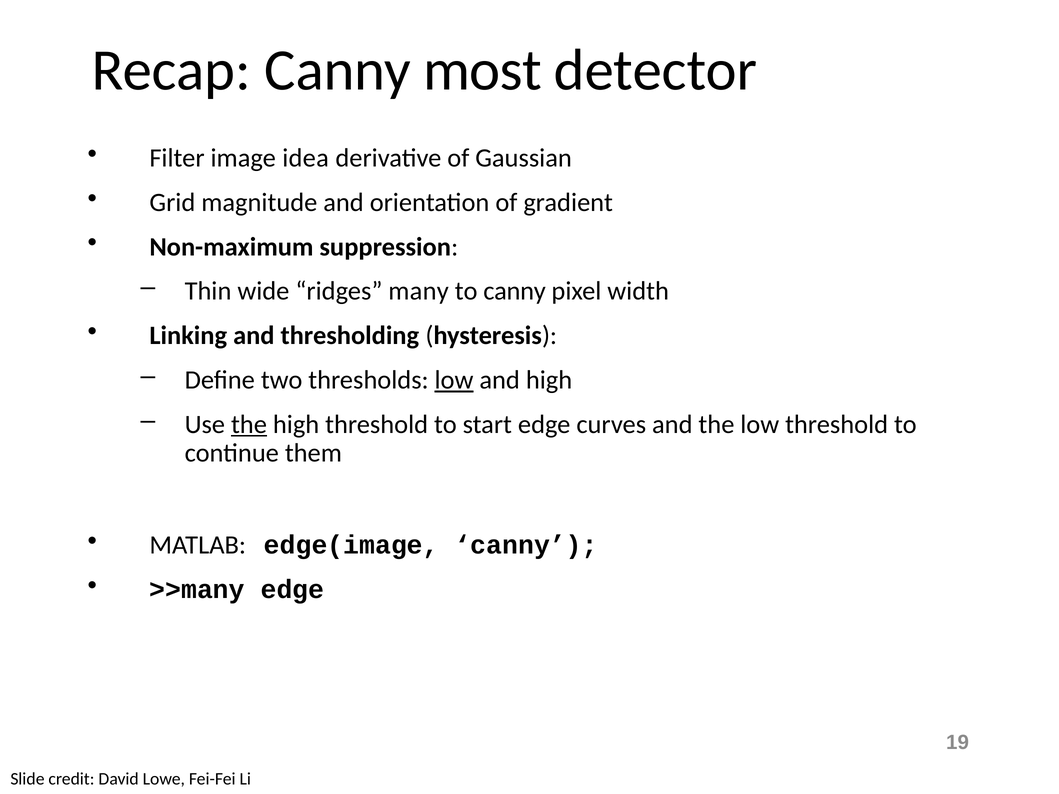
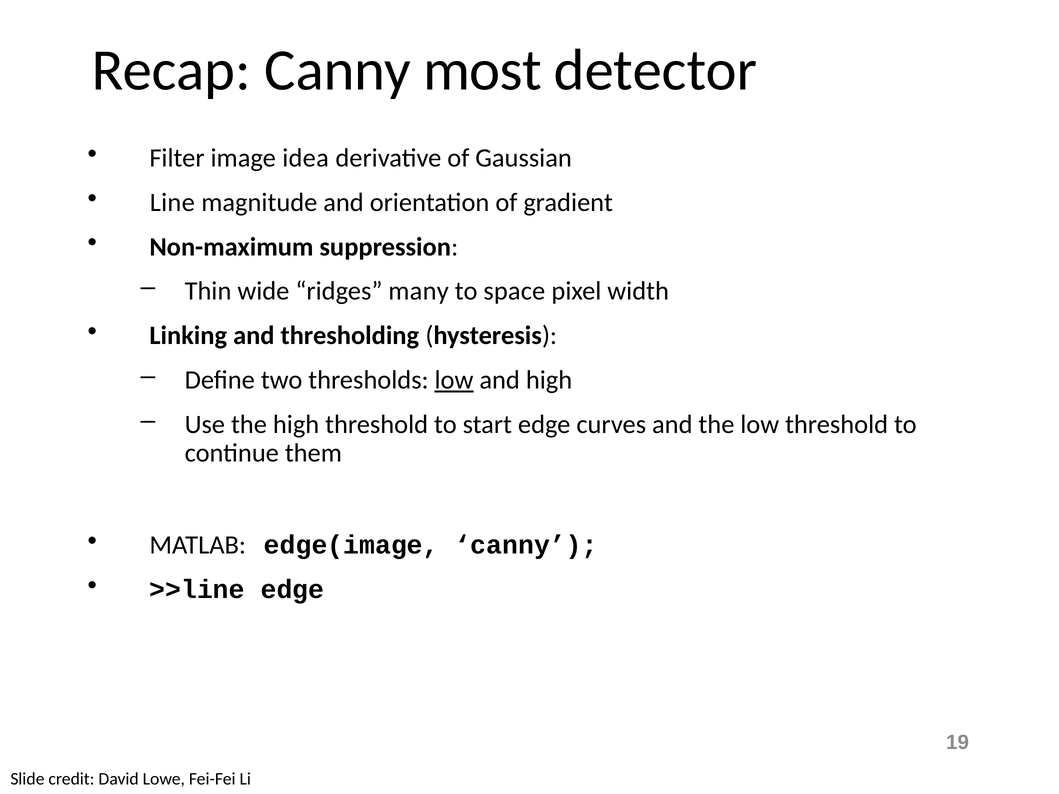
Grid: Grid -> Line
to canny: canny -> space
the at (249, 425) underline: present -> none
>>many: >>many -> >>line
